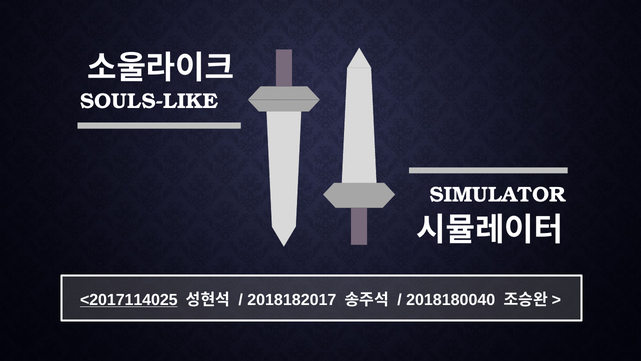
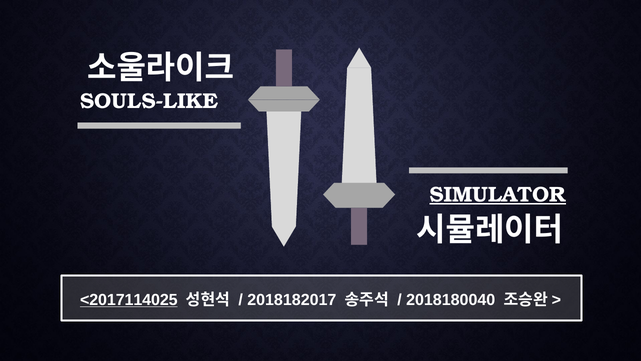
SIMULATOR underline: none -> present
